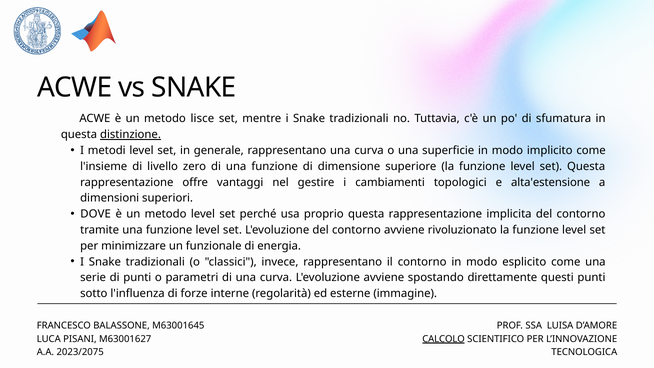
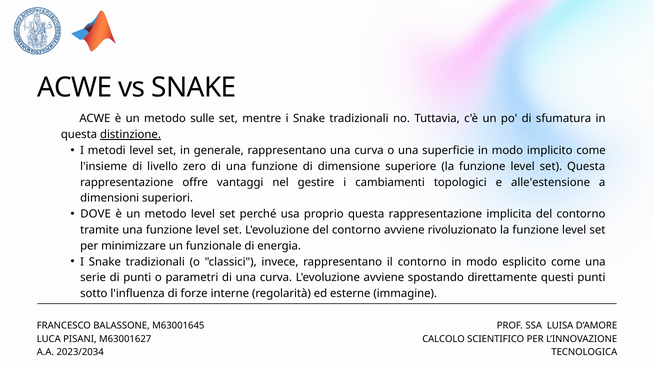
lisce: lisce -> sulle
alta'estensione: alta'estensione -> alle'estensione
CALCOLO underline: present -> none
2023/2075: 2023/2075 -> 2023/2034
